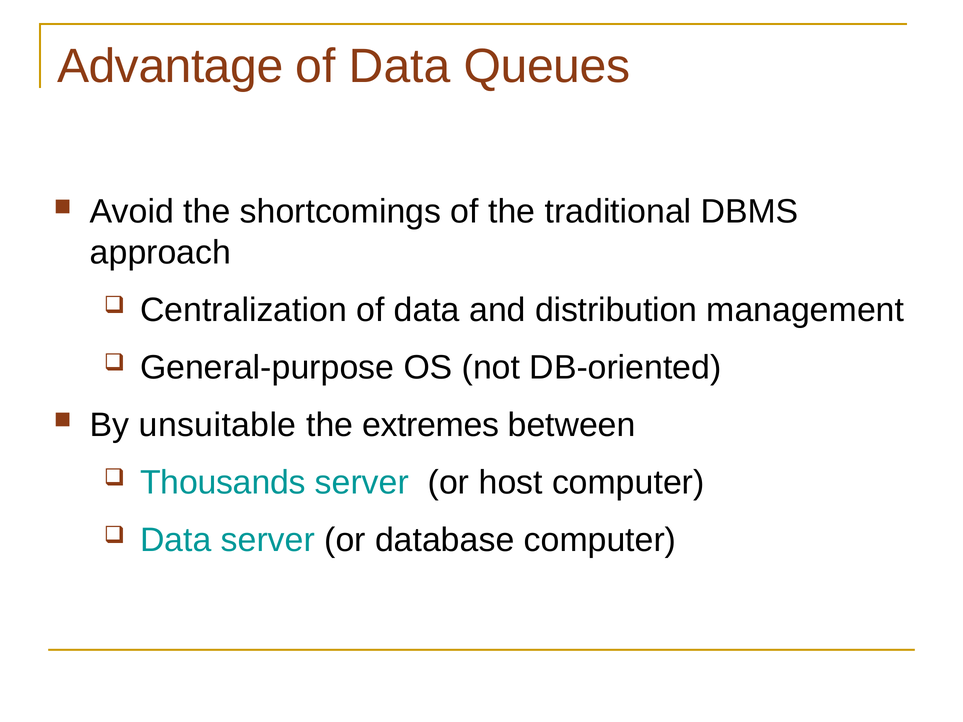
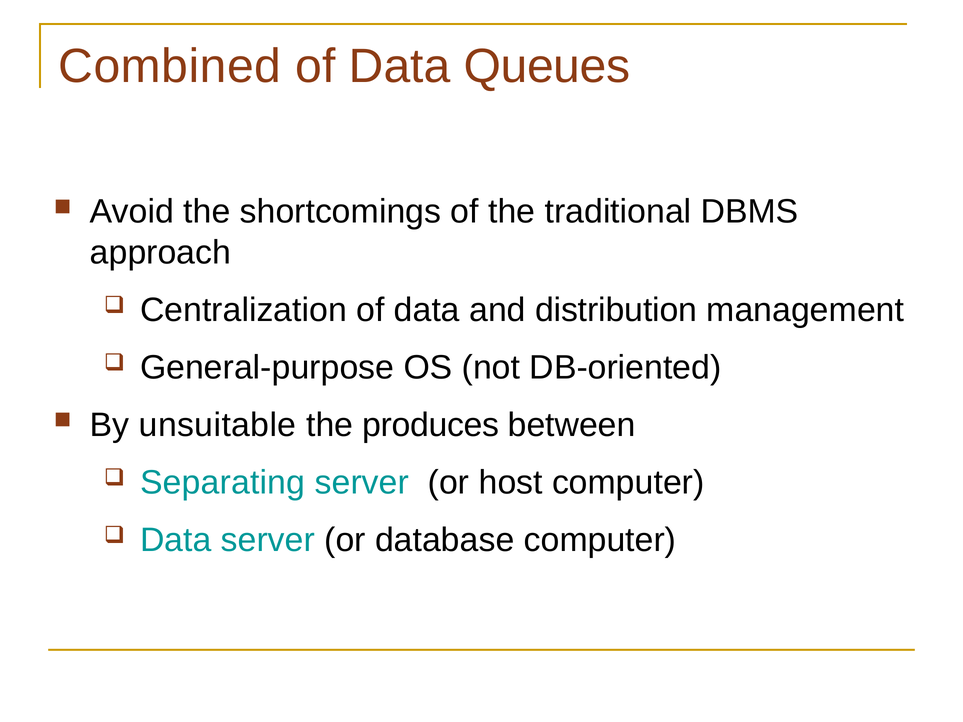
Advantage: Advantage -> Combined
extremes: extremes -> produces
Thousands: Thousands -> Separating
